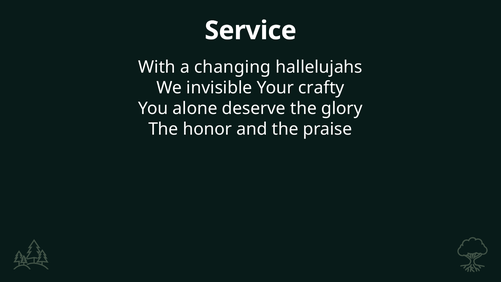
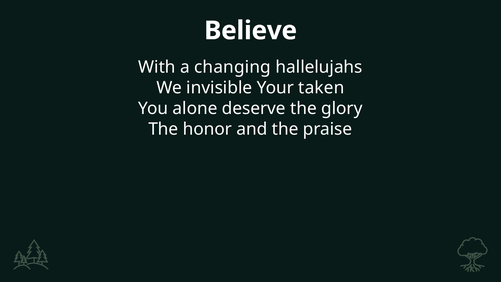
Service: Service -> Believe
crafty: crafty -> taken
